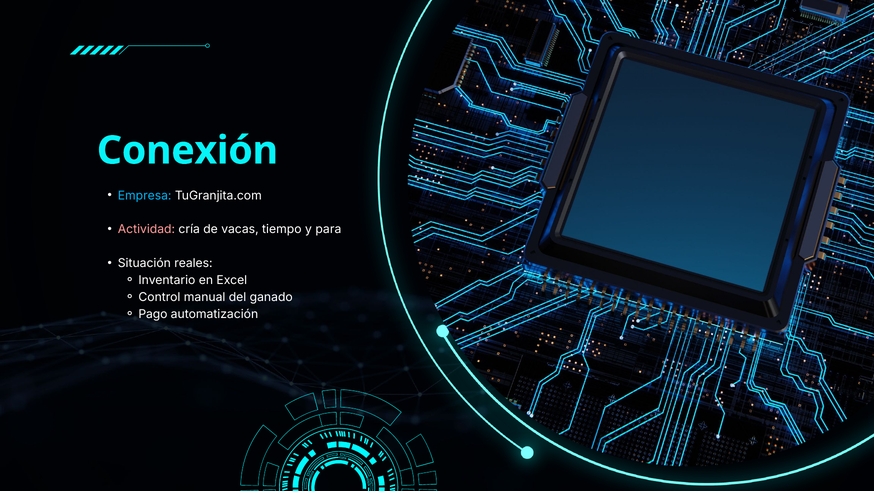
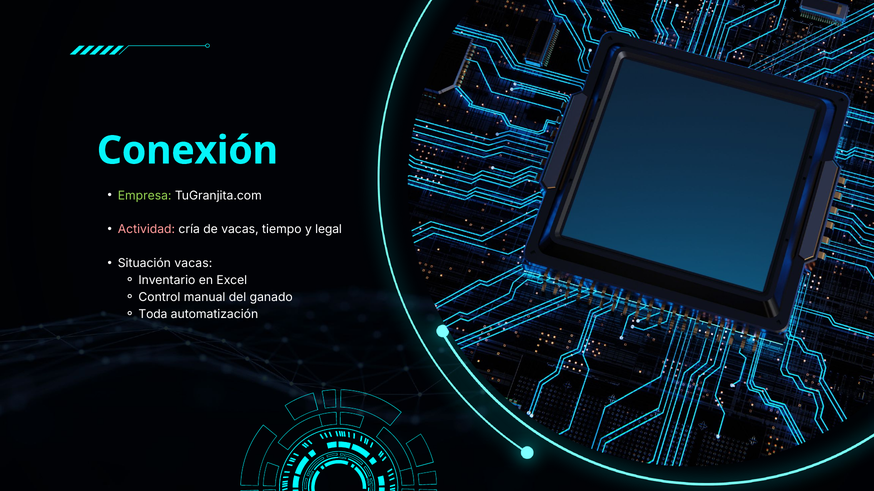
Empresa colour: light blue -> light green
para: para -> legal
Situación reales: reales -> vacas
Pago: Pago -> Toda
